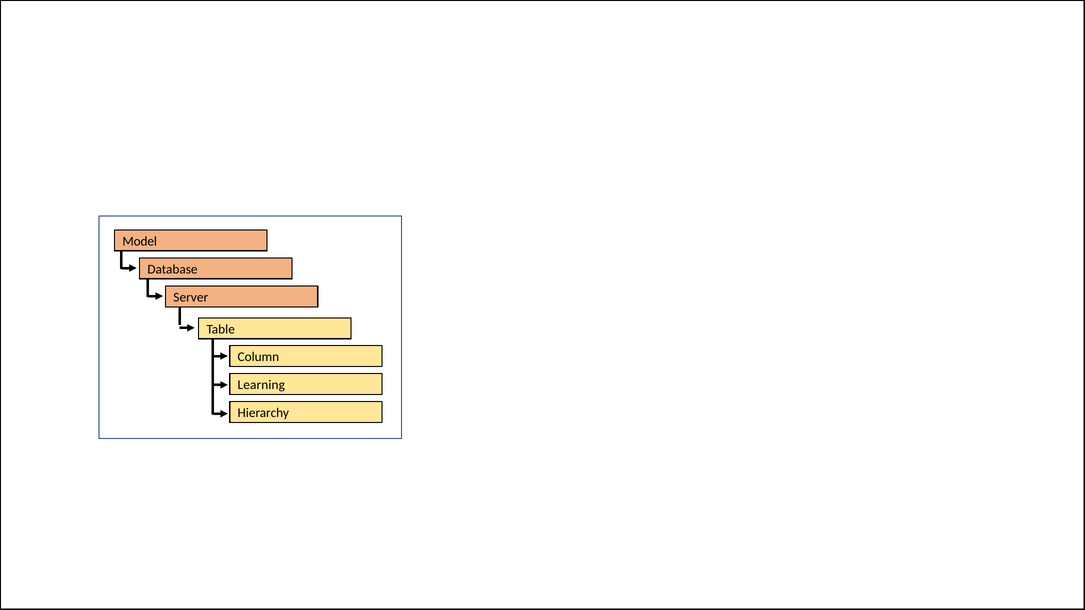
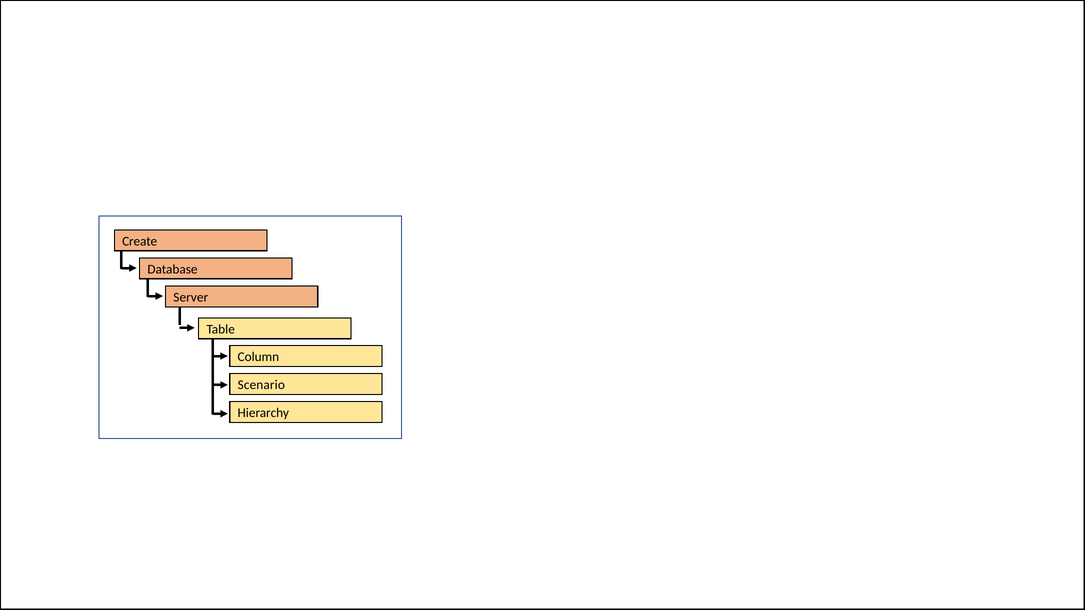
Model: Model -> Create
Learning: Learning -> Scenario
